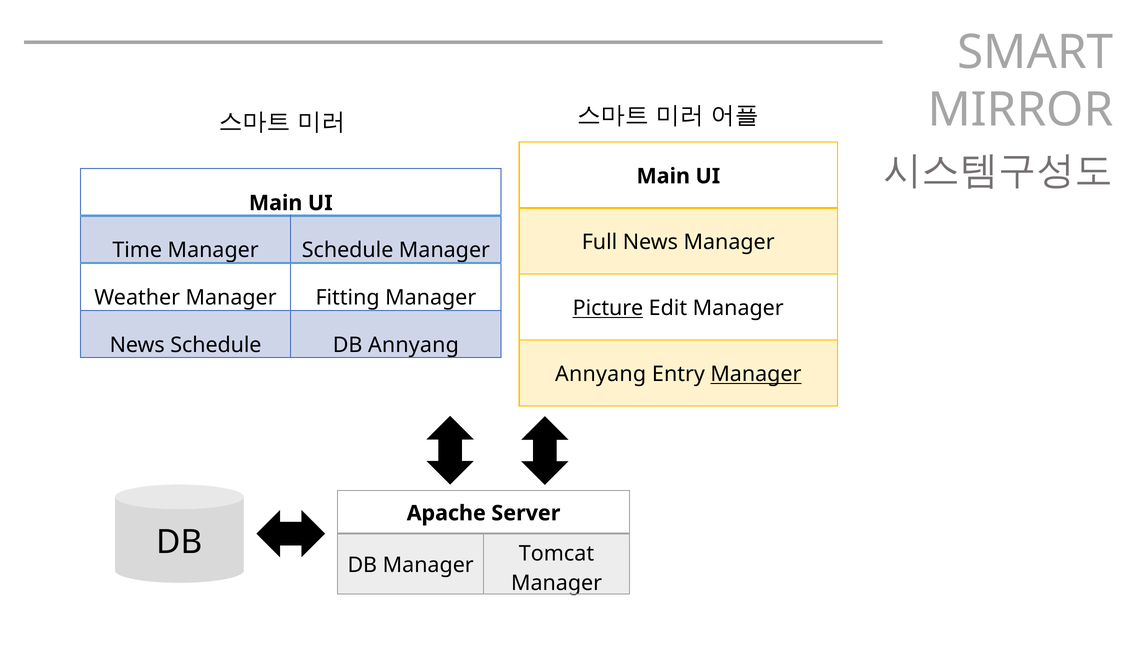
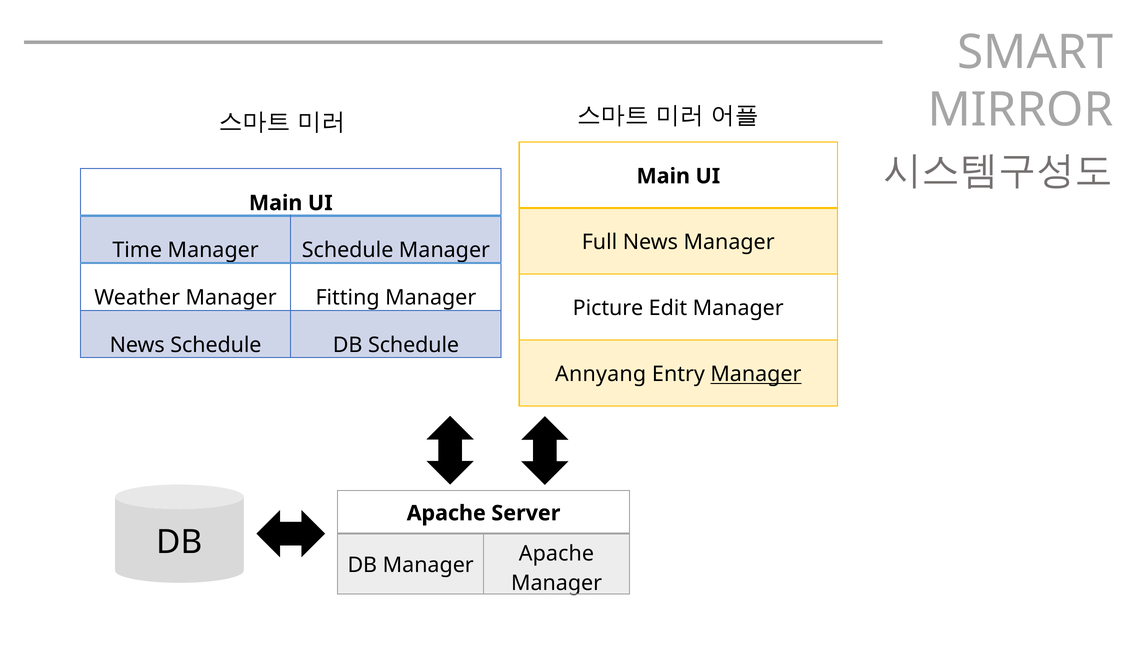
Picture underline: present -> none
DB Annyang: Annyang -> Schedule
Tomcat at (556, 553): Tomcat -> Apache
